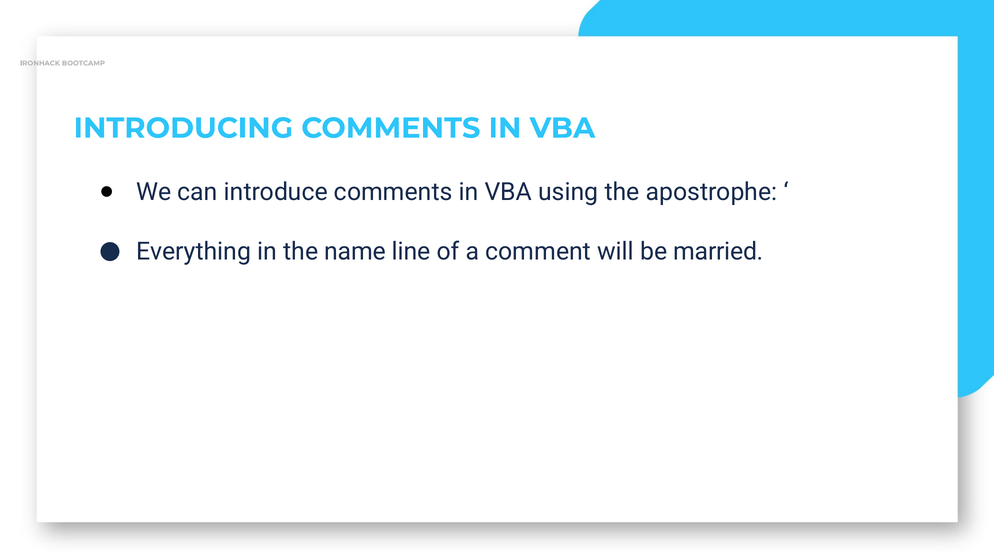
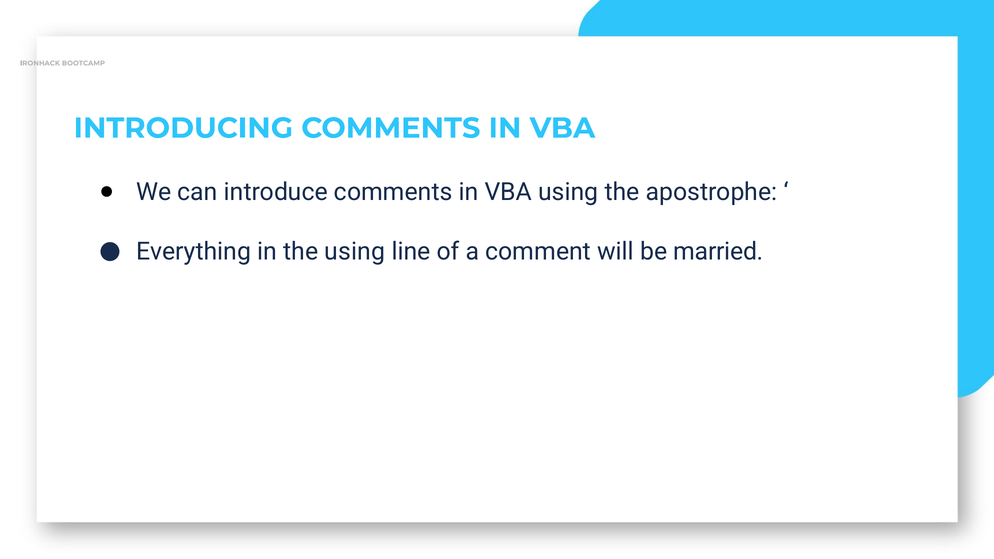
the name: name -> using
